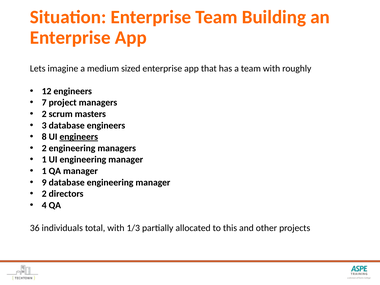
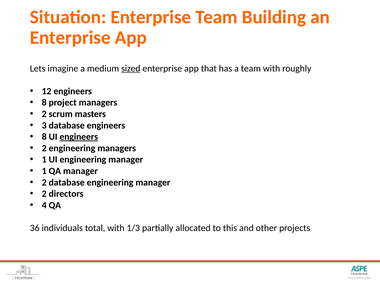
sized underline: none -> present
7 at (44, 103): 7 -> 8
9 at (44, 182): 9 -> 2
